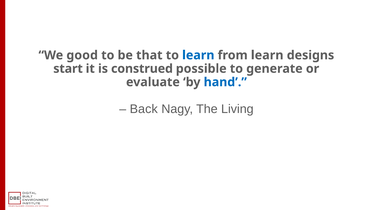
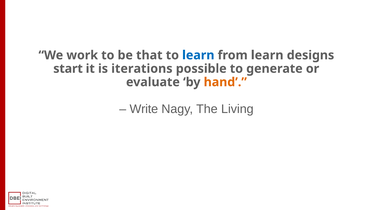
good: good -> work
construed: construed -> iterations
hand colour: blue -> orange
Back: Back -> Write
